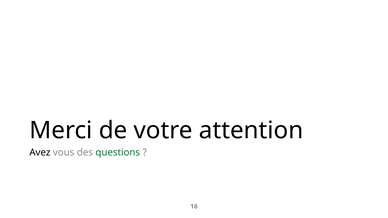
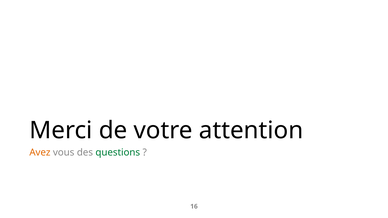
Avez colour: black -> orange
